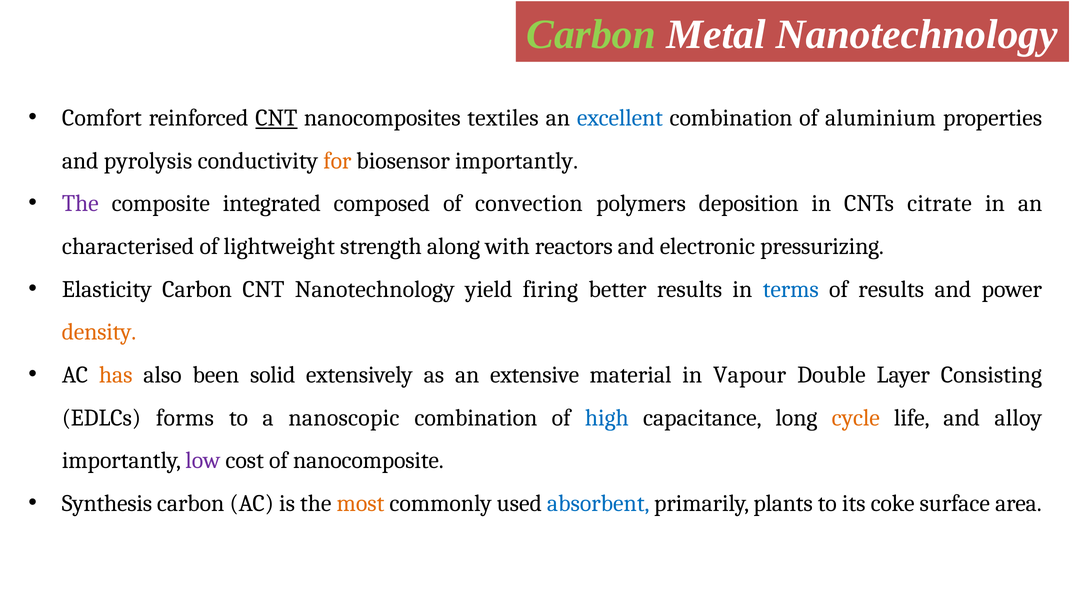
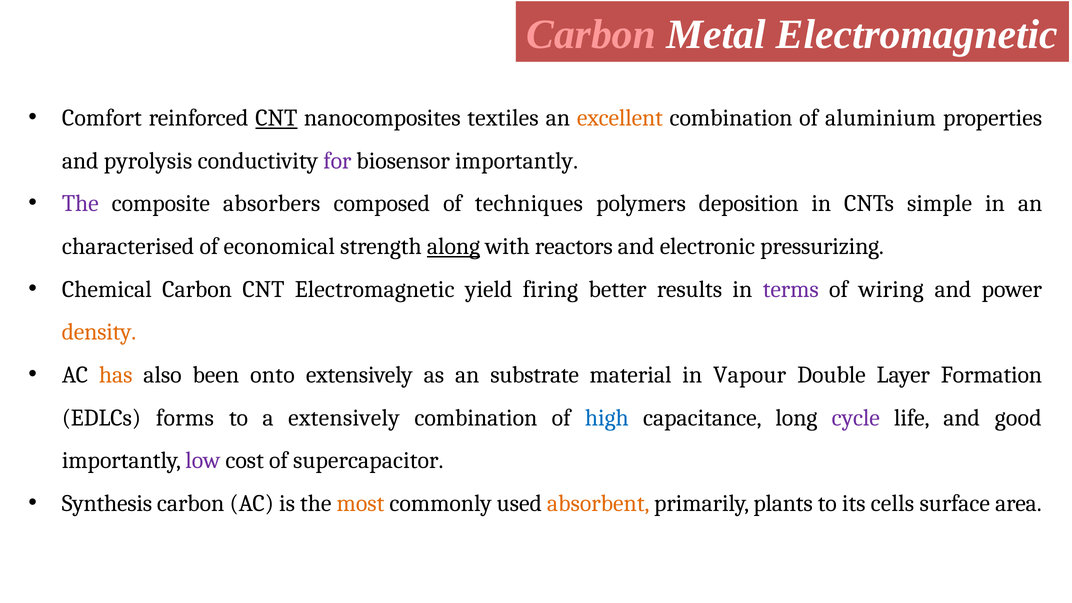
Carbon at (591, 34) colour: light green -> pink
Metal Nanotechnology: Nanotechnology -> Electromagnetic
excellent colour: blue -> orange
for colour: orange -> purple
integrated: integrated -> absorbers
convection: convection -> techniques
citrate: citrate -> simple
lightweight: lightweight -> economical
along underline: none -> present
Elasticity: Elasticity -> Chemical
CNT Nanotechnology: Nanotechnology -> Electromagnetic
terms colour: blue -> purple
of results: results -> wiring
solid: solid -> onto
extensive: extensive -> substrate
Consisting: Consisting -> Formation
a nanoscopic: nanoscopic -> extensively
cycle colour: orange -> purple
alloy: alloy -> good
nanocomposite: nanocomposite -> supercapacitor
absorbent colour: blue -> orange
coke: coke -> cells
